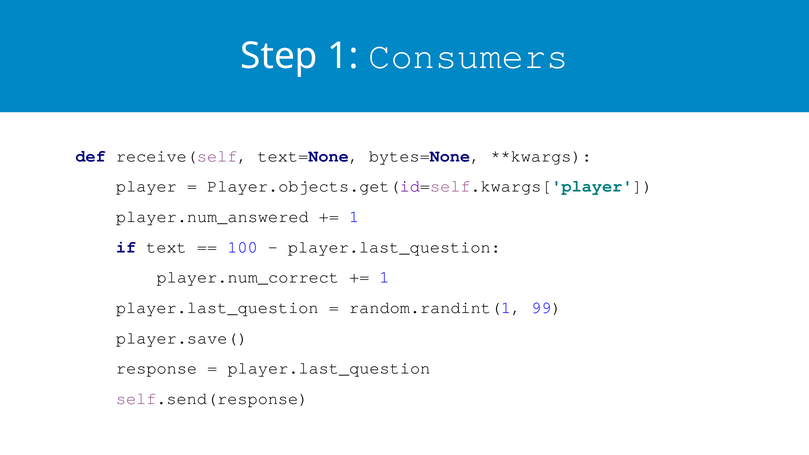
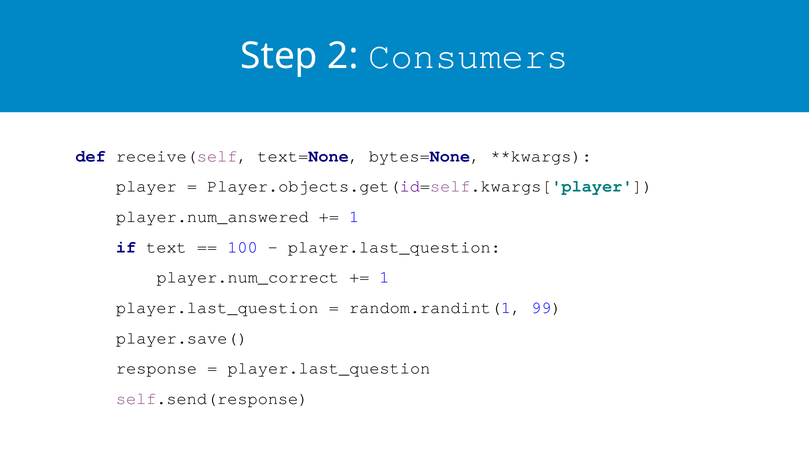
Step 1: 1 -> 2
